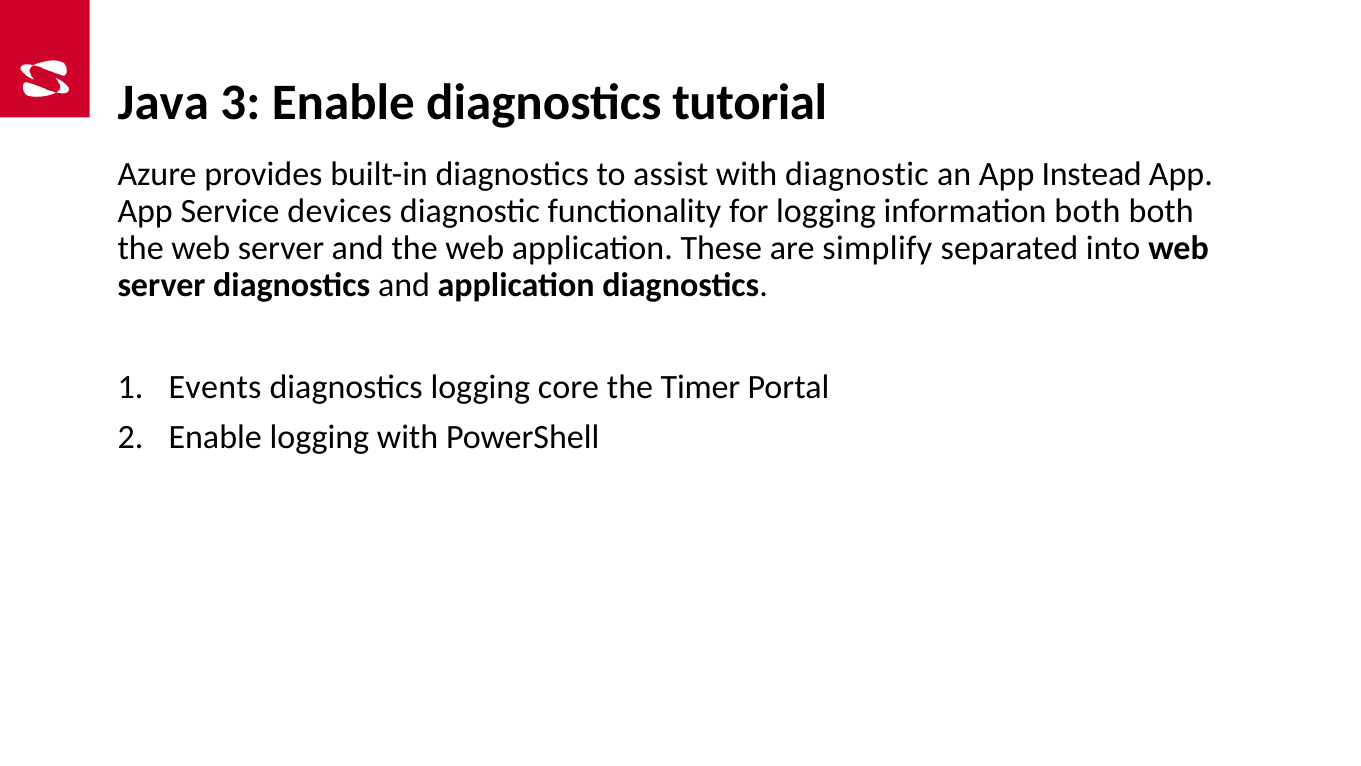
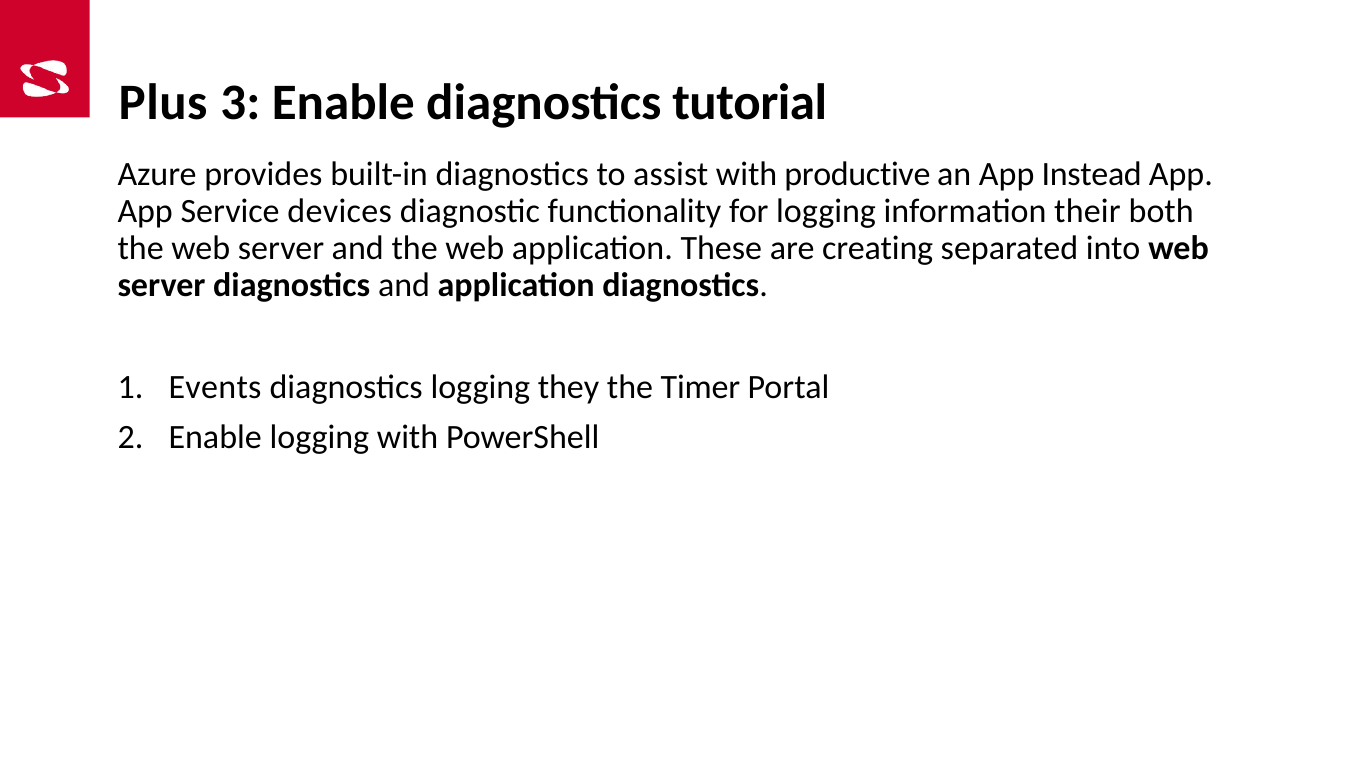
Java: Java -> Plus
with diagnostic: diagnostic -> productive
information both: both -> their
simplify: simplify -> creating
core: core -> they
